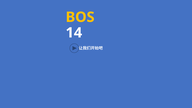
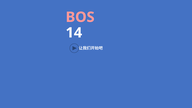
BOS colour: yellow -> pink
